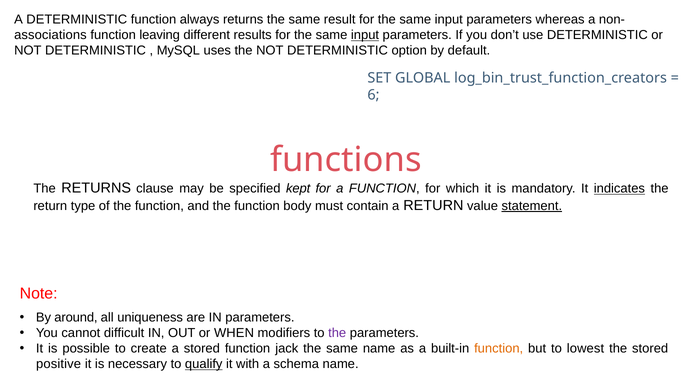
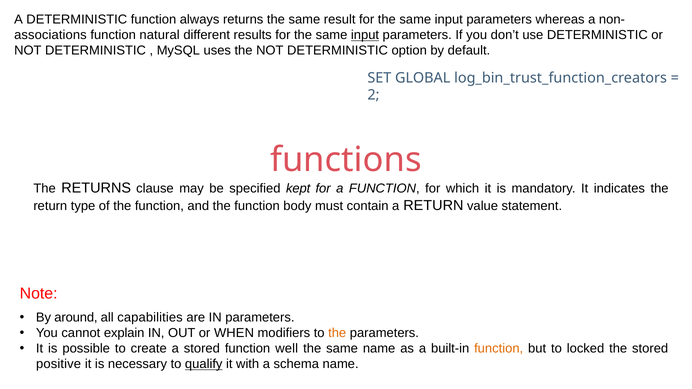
leaving: leaving -> natural
6: 6 -> 2
indicates underline: present -> none
statement underline: present -> none
uniqueness: uniqueness -> capabilities
difficult: difficult -> explain
the at (337, 333) colour: purple -> orange
jack: jack -> well
lowest: lowest -> locked
